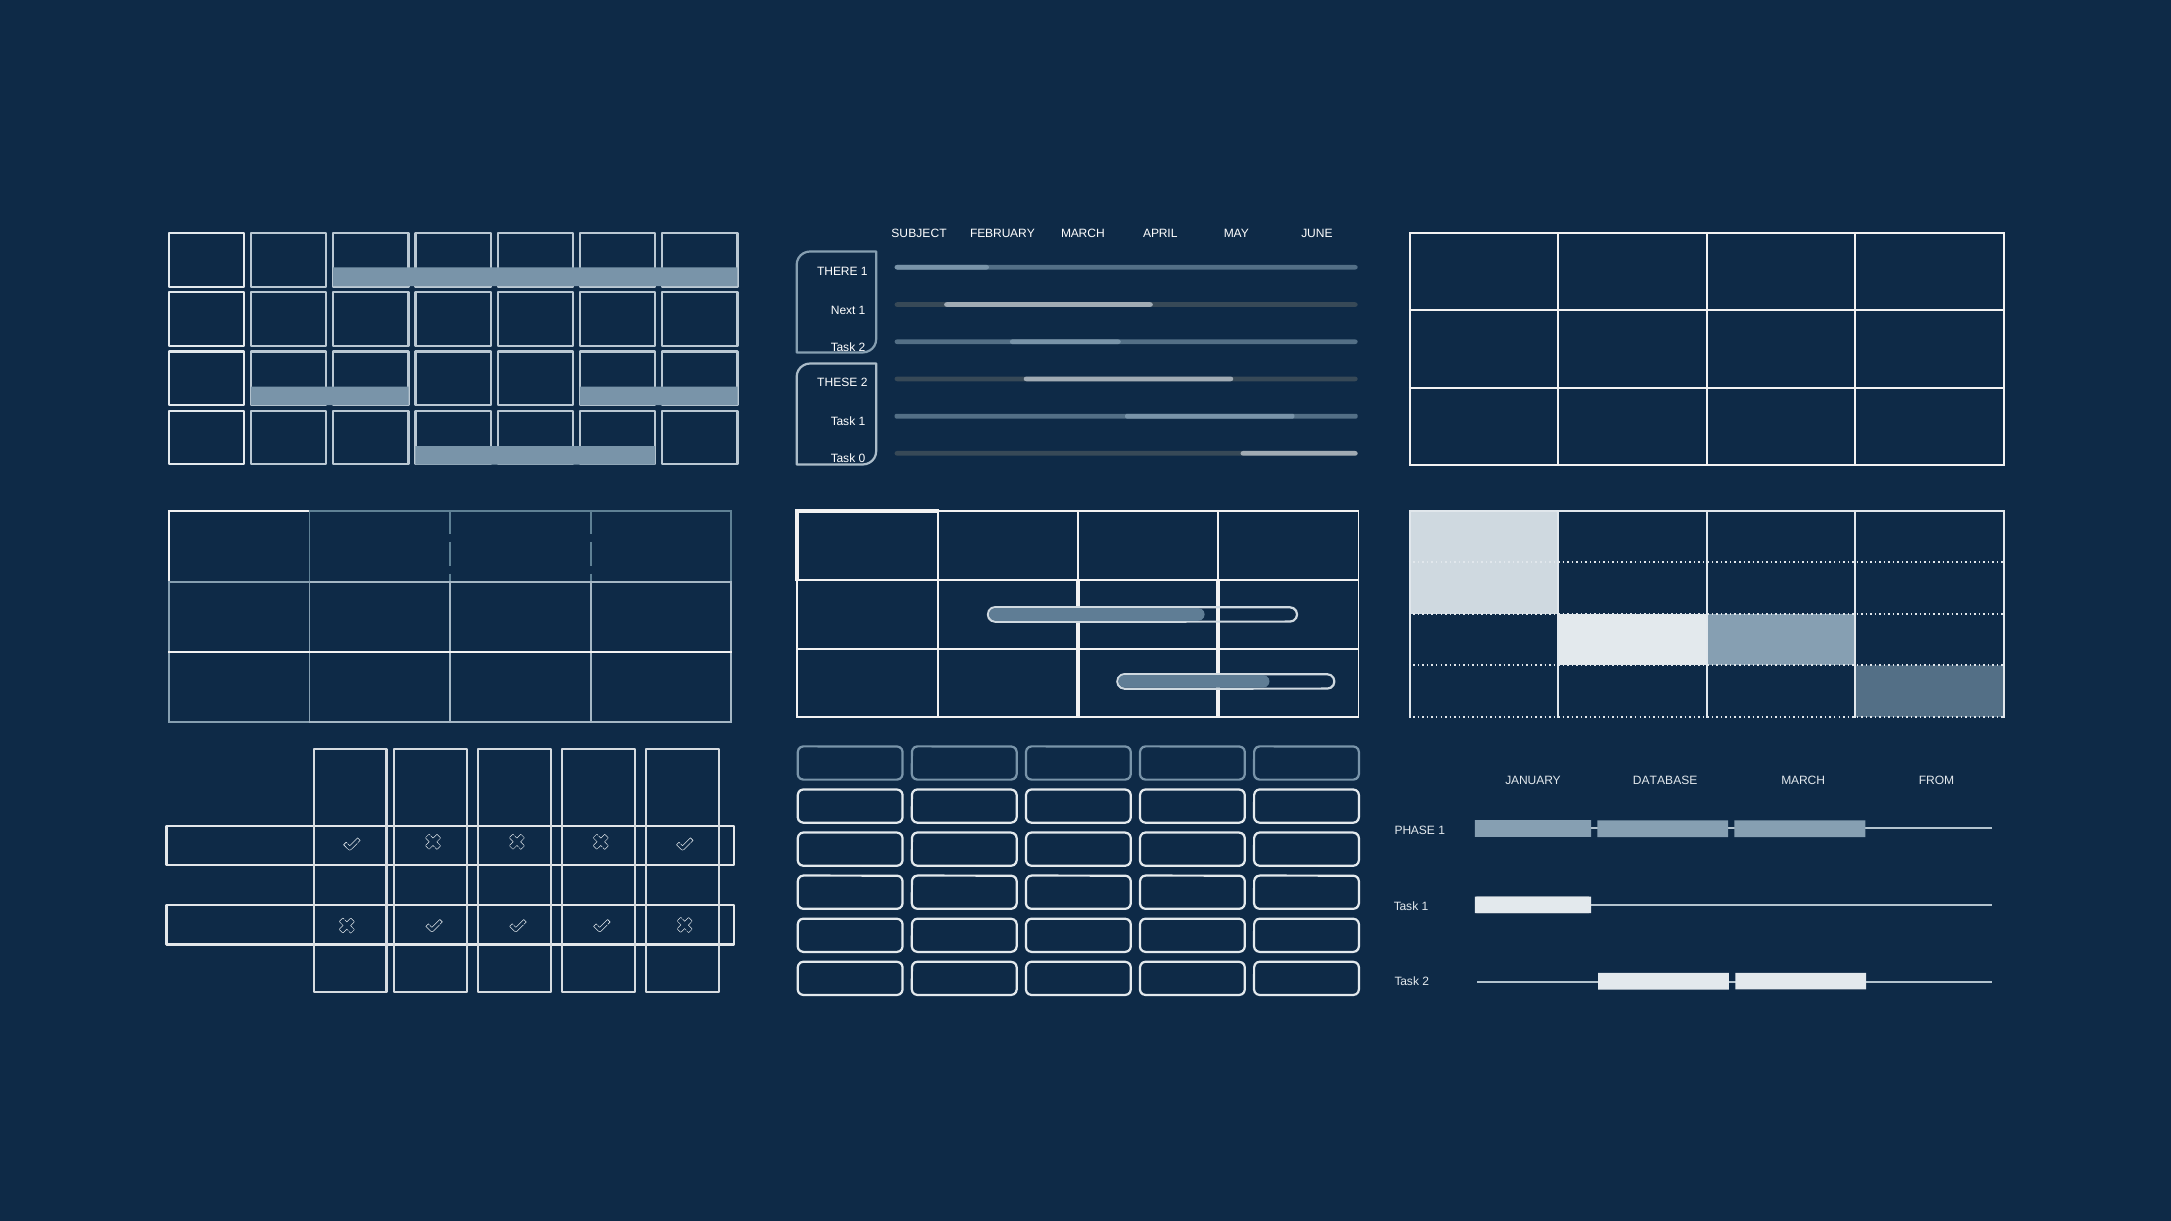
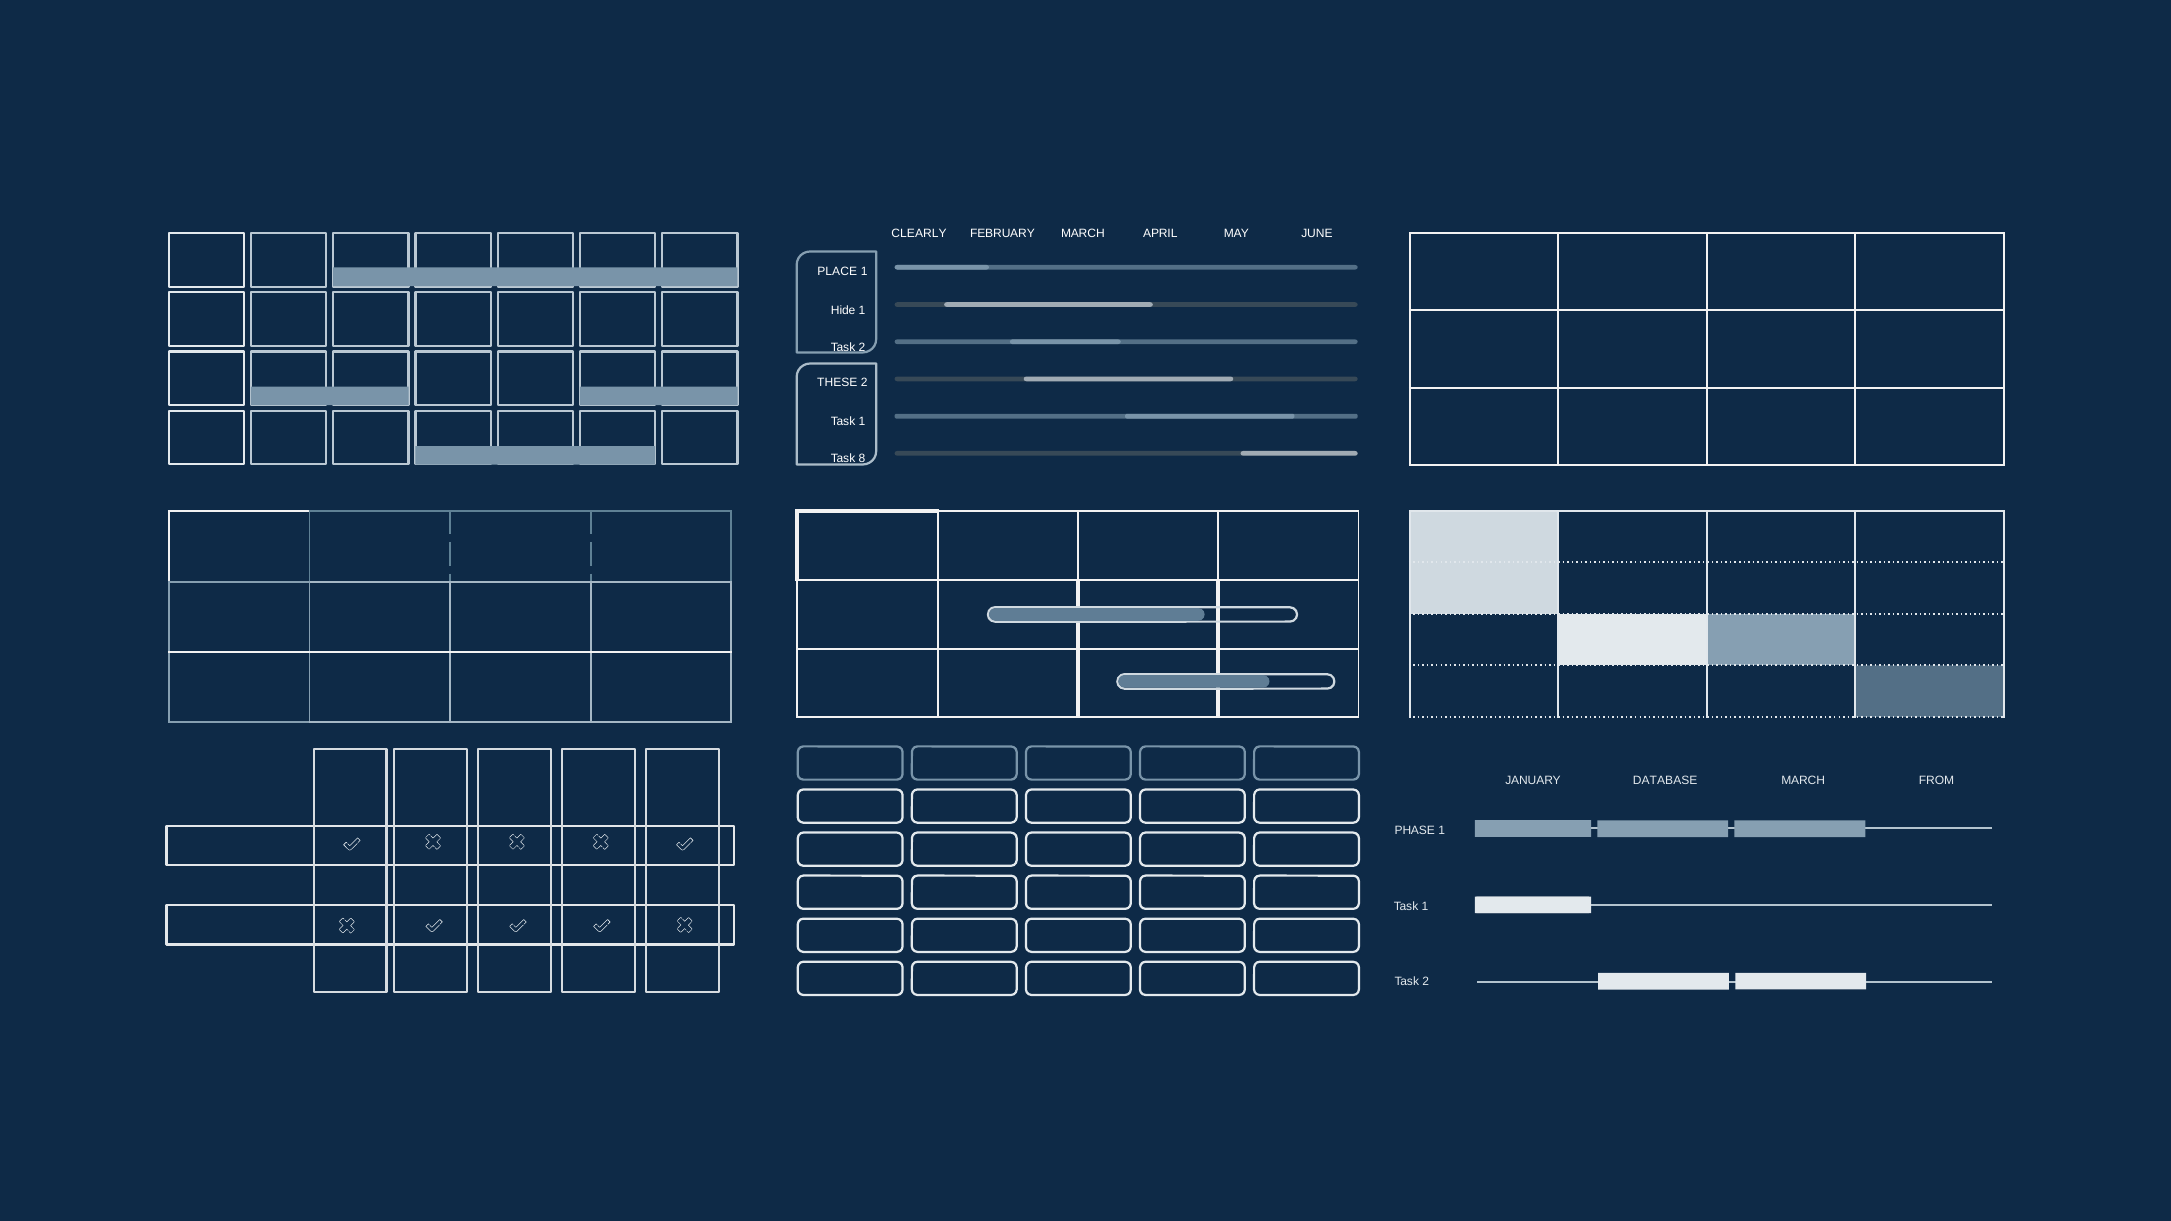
SUBJECT: SUBJECT -> CLEARLY
THERE: THERE -> PLACE
Next: Next -> Hide
0: 0 -> 8
